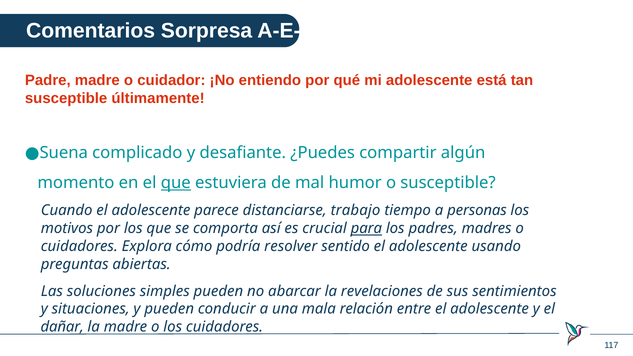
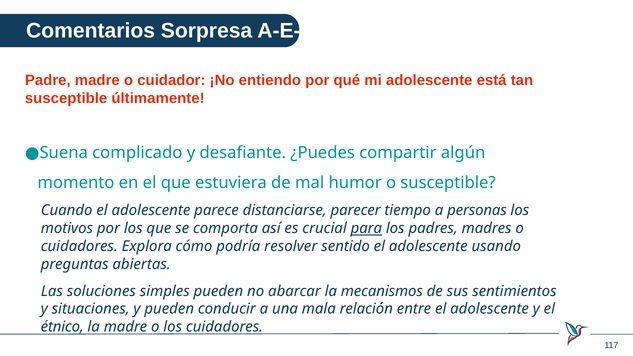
que at (176, 183) underline: present -> none
trabajo: trabajo -> parecer
revelaciones: revelaciones -> mecanismos
dañar: dañar -> étnico
